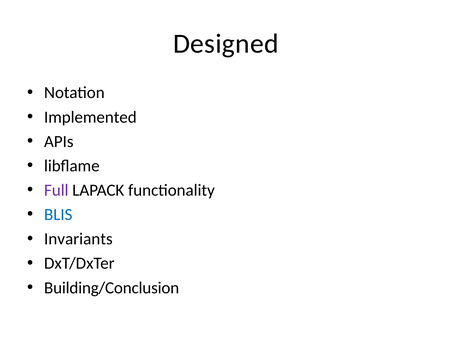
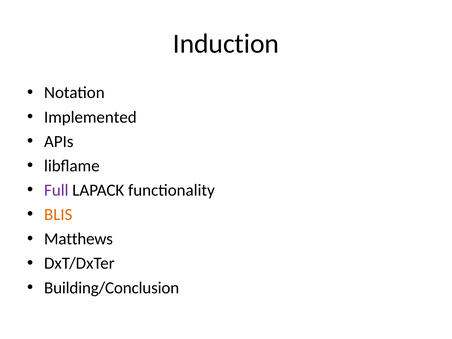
Designed: Designed -> Induction
BLIS colour: blue -> orange
Invariants: Invariants -> Matthews
